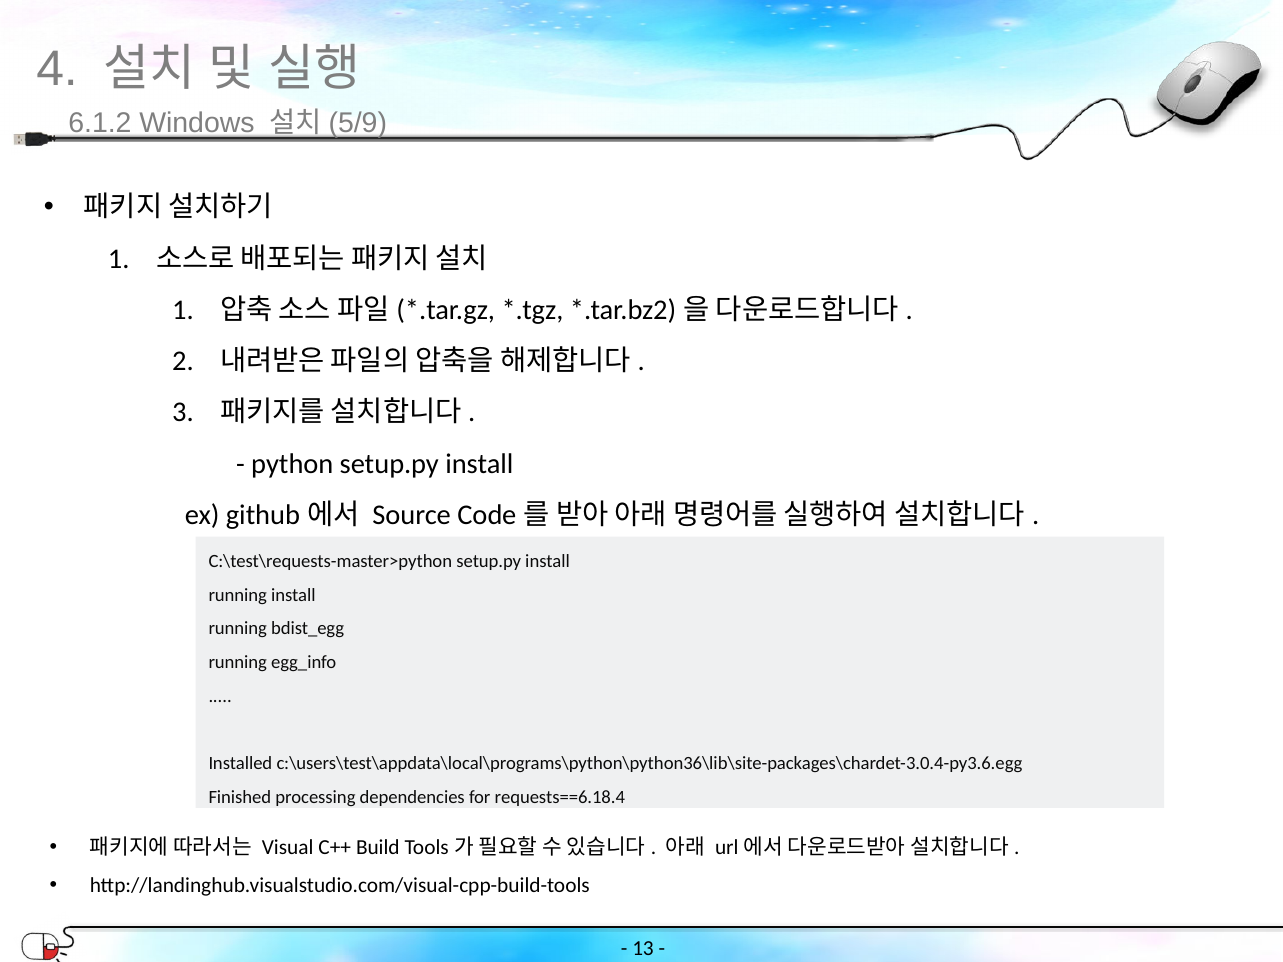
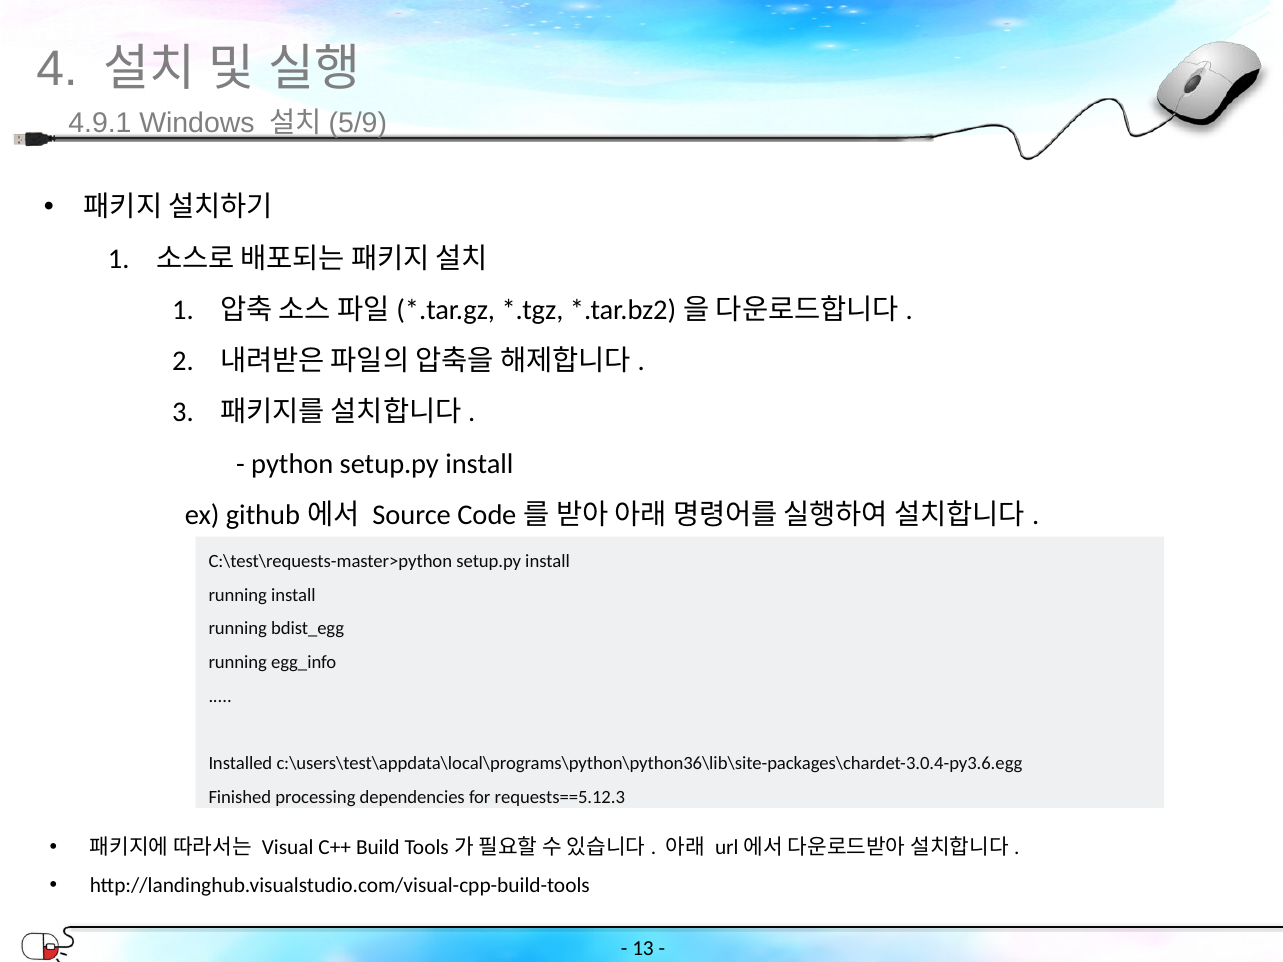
6.1.2: 6.1.2 -> 4.9.1
requests==6.18.4: requests==6.18.4 -> requests==5.12.3
